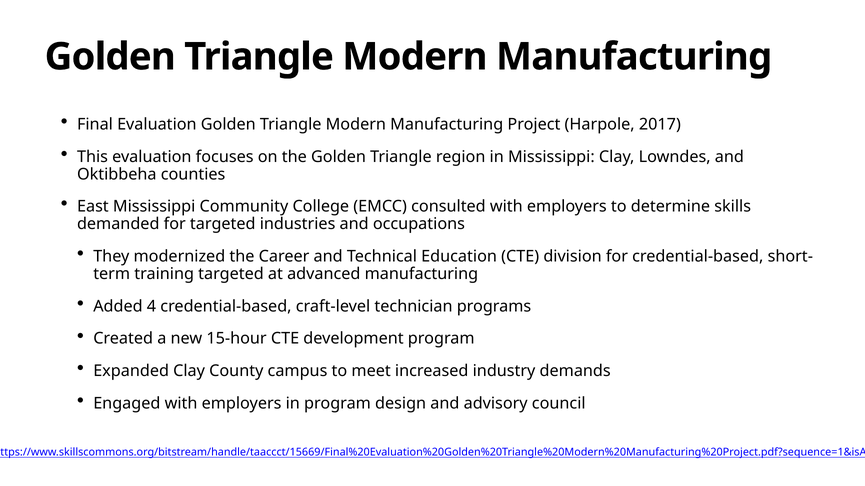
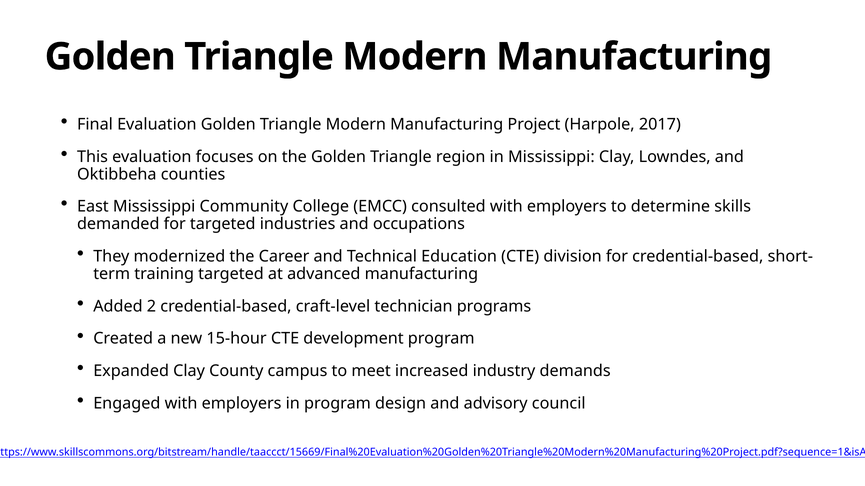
4: 4 -> 2
